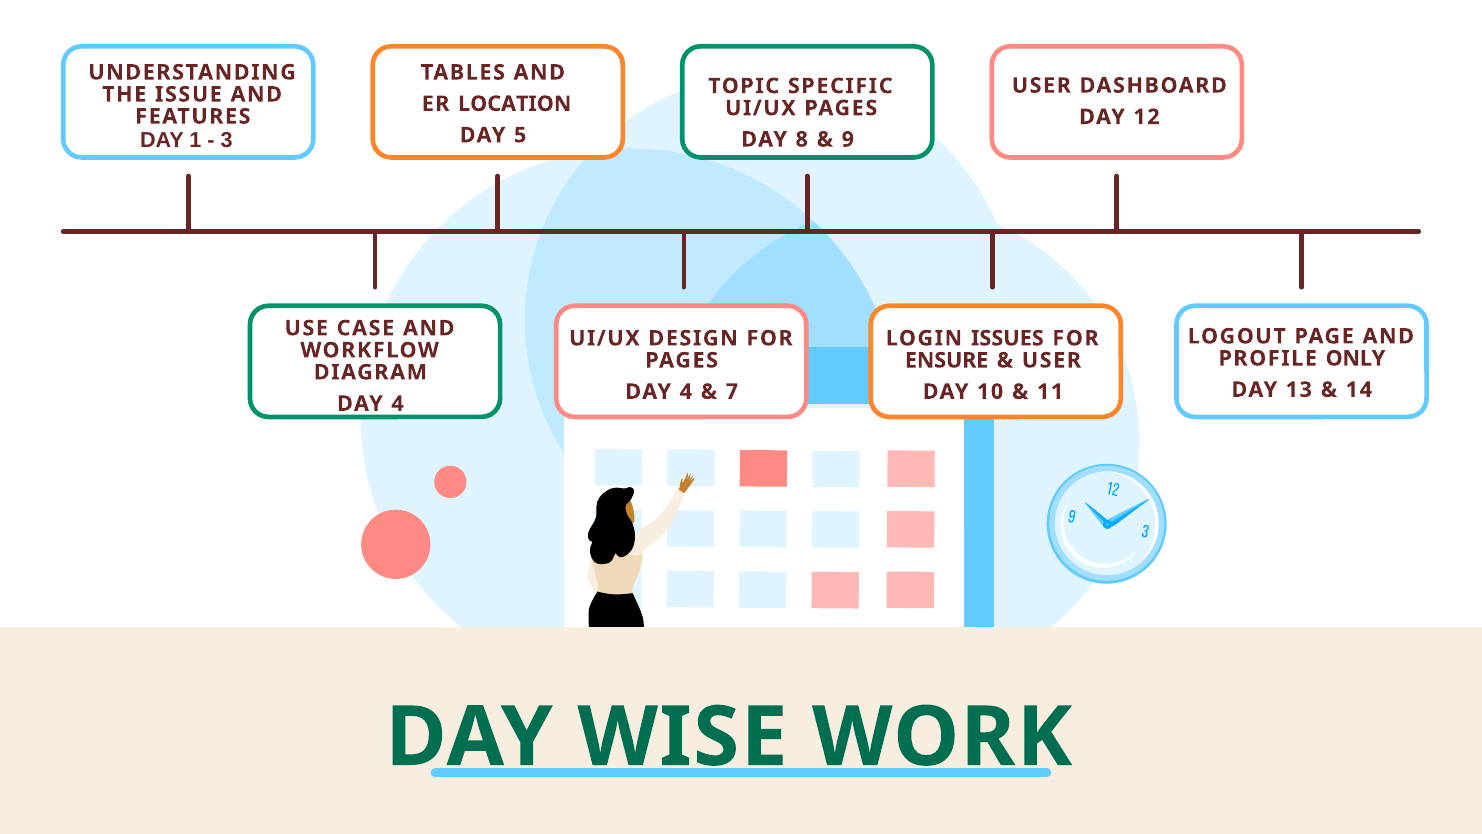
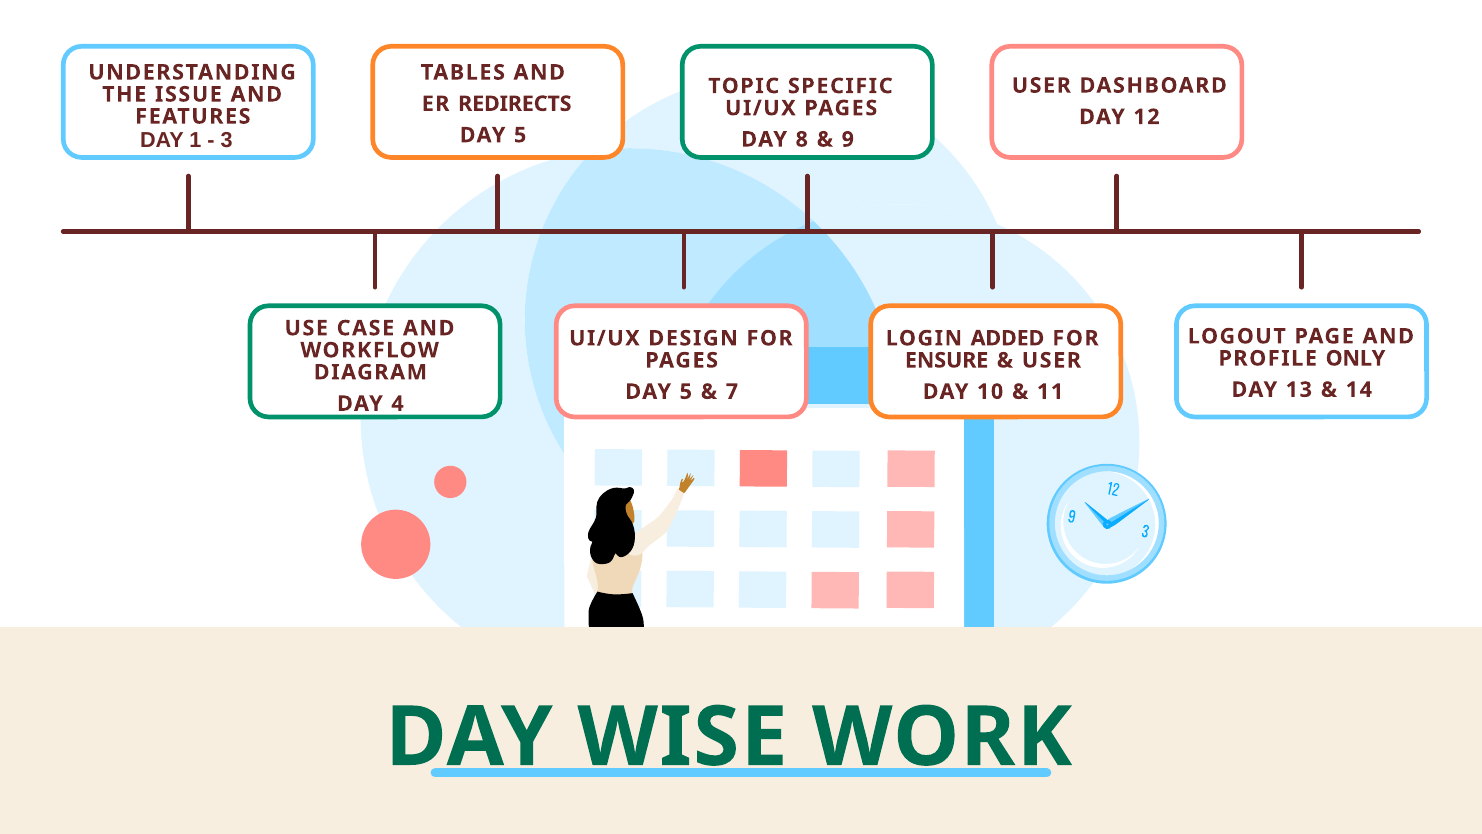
LOCATION: LOCATION -> REDIRECTS
ISSUES: ISSUES -> ADDED
4 at (686, 392): 4 -> 5
